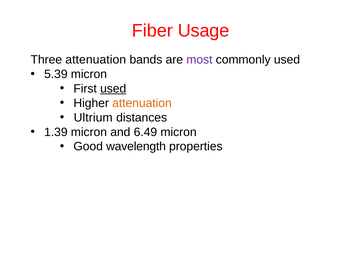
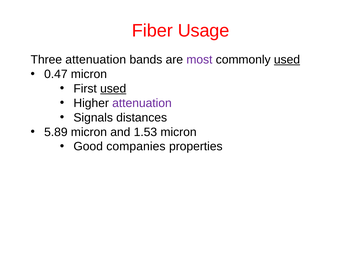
used at (287, 60) underline: none -> present
5.39: 5.39 -> 0.47
attenuation at (142, 103) colour: orange -> purple
Ultrium: Ultrium -> Signals
1.39: 1.39 -> 5.89
6.49: 6.49 -> 1.53
wavelength: wavelength -> companies
